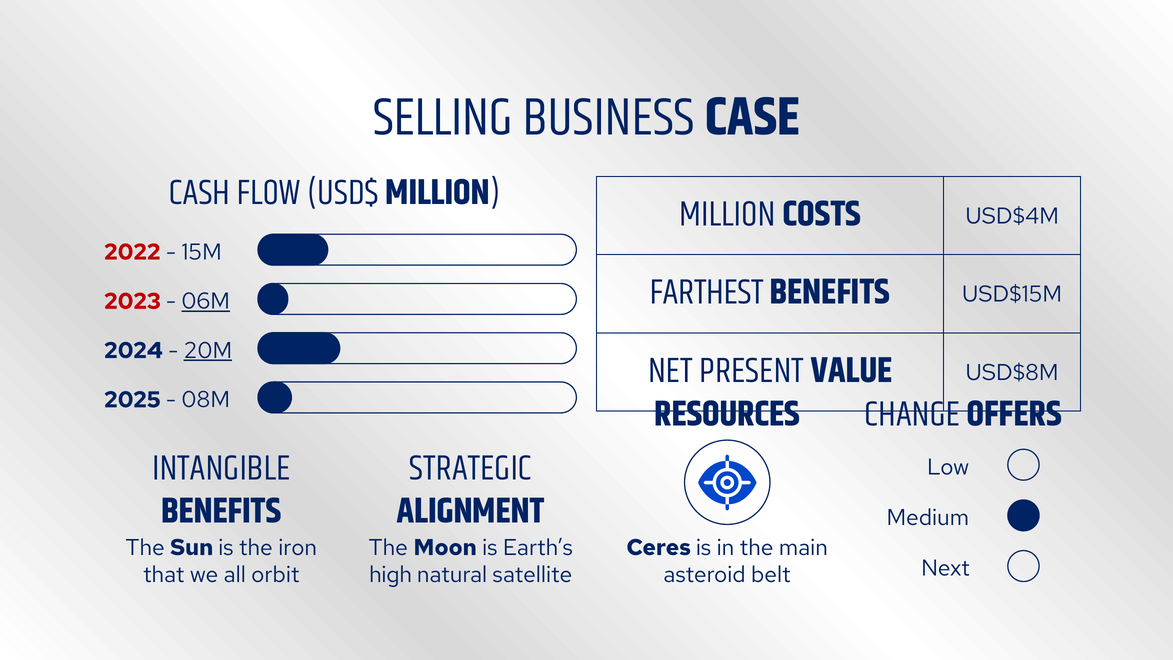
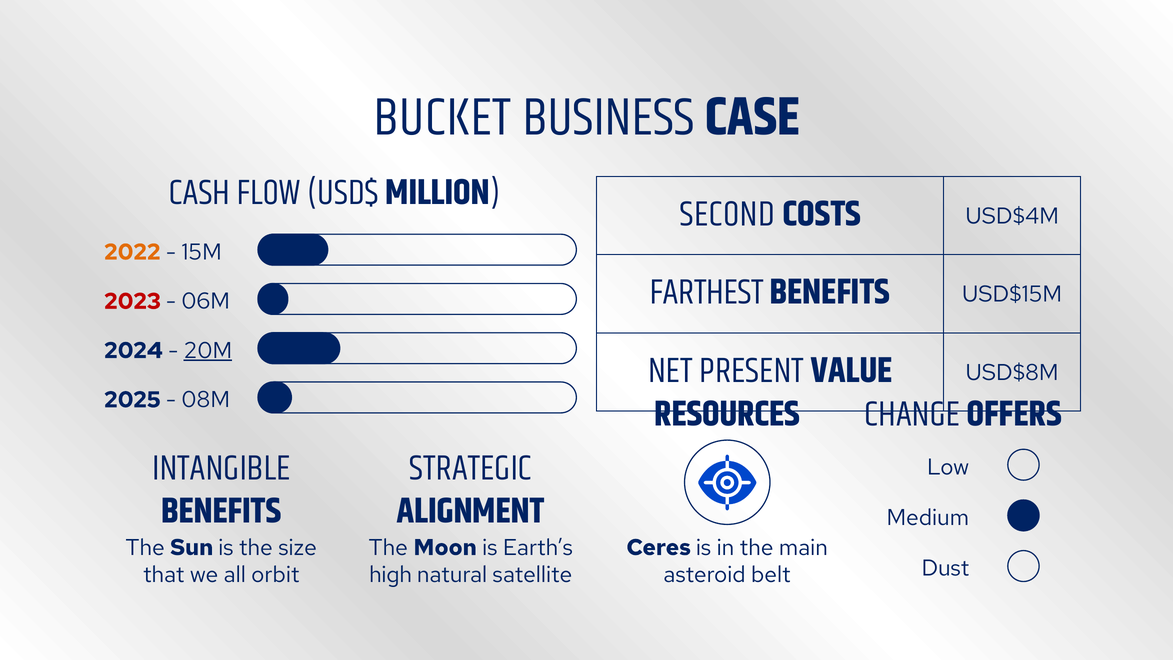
SELLING: SELLING -> BUCKET
MILLION at (728, 214): MILLION -> SECOND
2022 colour: red -> orange
06M underline: present -> none
iron: iron -> size
Next: Next -> Dust
